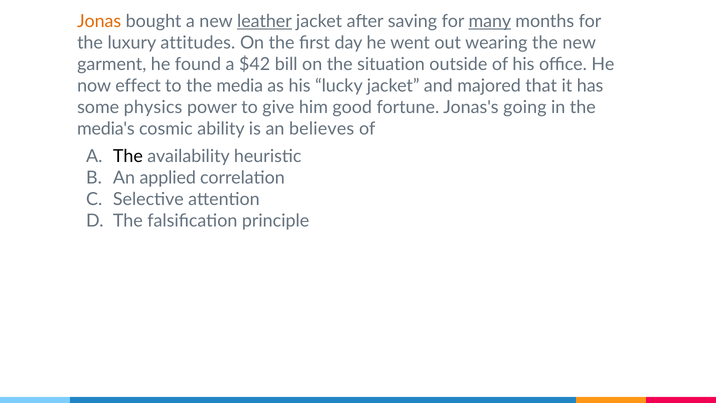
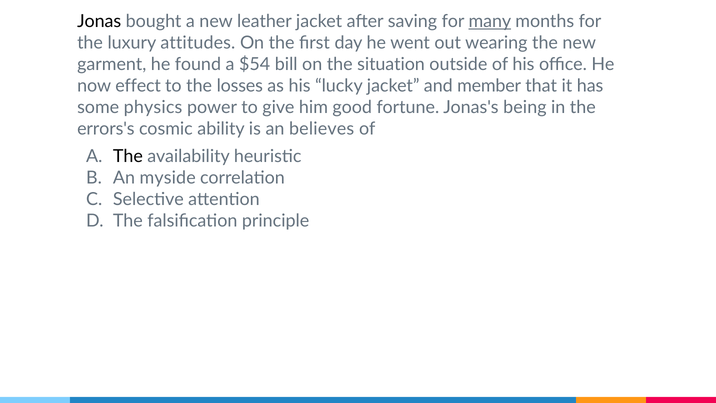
Jonas colour: orange -> black
leather underline: present -> none
$42: $42 -> $54
media: media -> losses
majored: majored -> member
going: going -> being
media's: media's -> errors's
applied: applied -> myside
